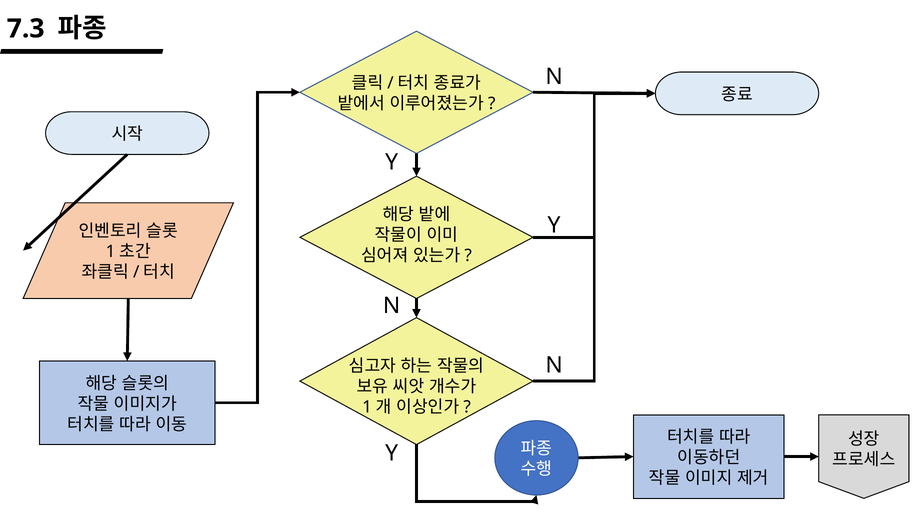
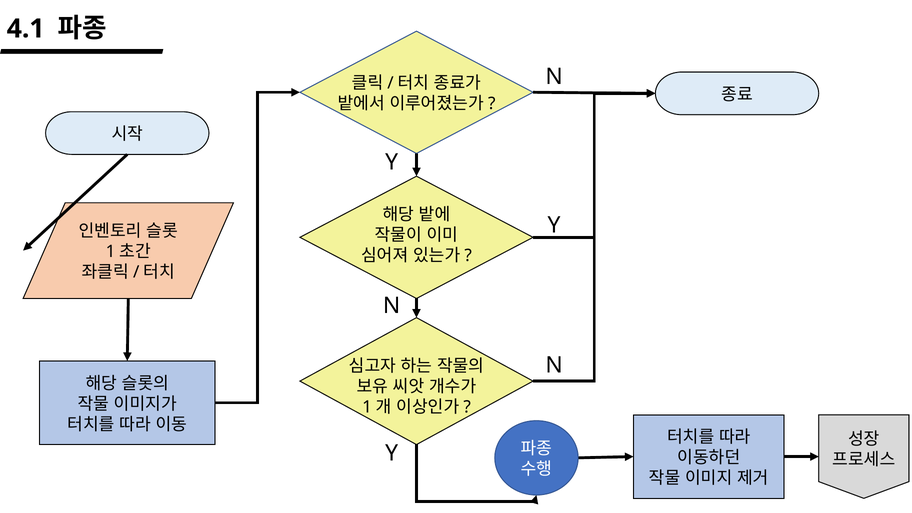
7.3: 7.3 -> 4.1
